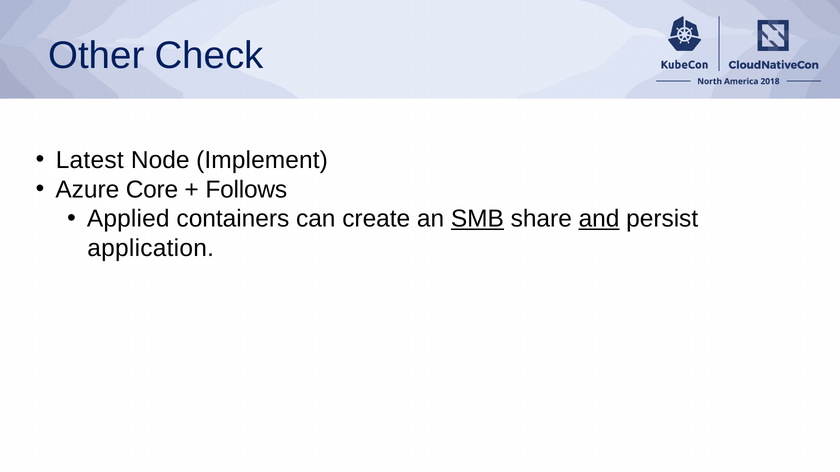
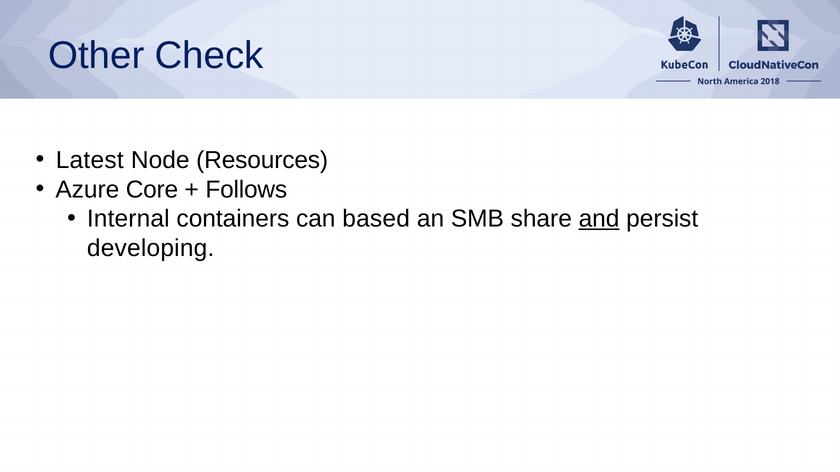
Implement: Implement -> Resources
Applied: Applied -> Internal
create: create -> based
SMB underline: present -> none
application: application -> developing
